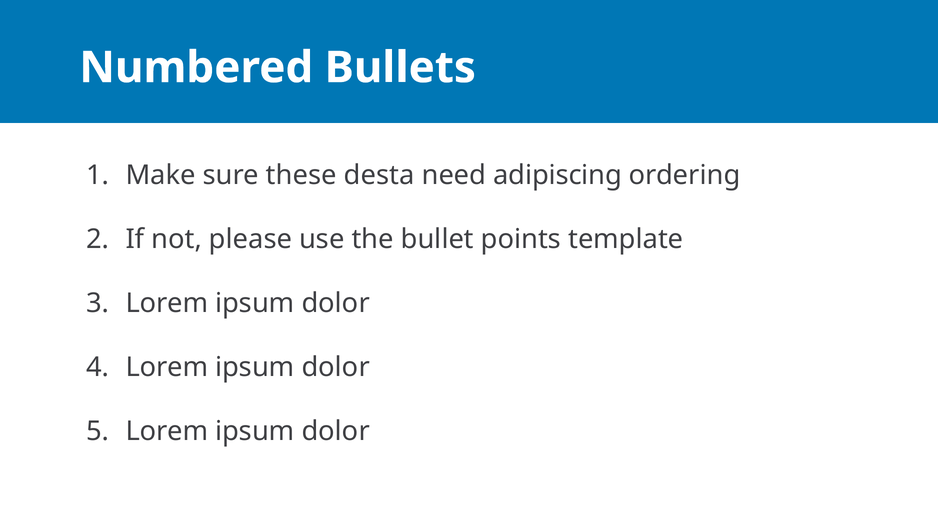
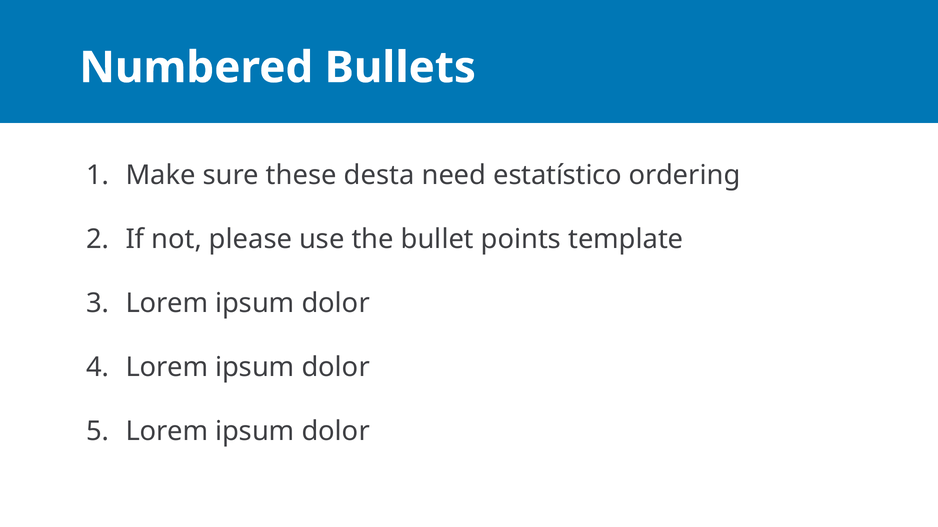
adipiscing: adipiscing -> estatístico
